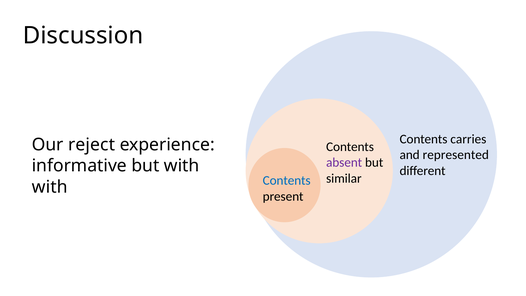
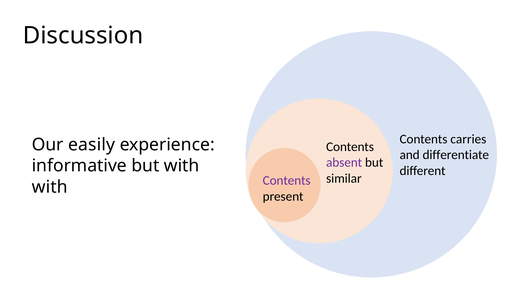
reject: reject -> easily
represented: represented -> differentiate
Contents at (287, 181) colour: blue -> purple
